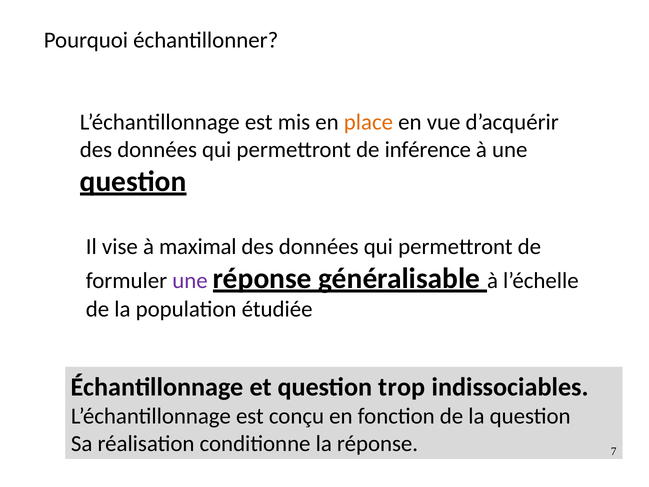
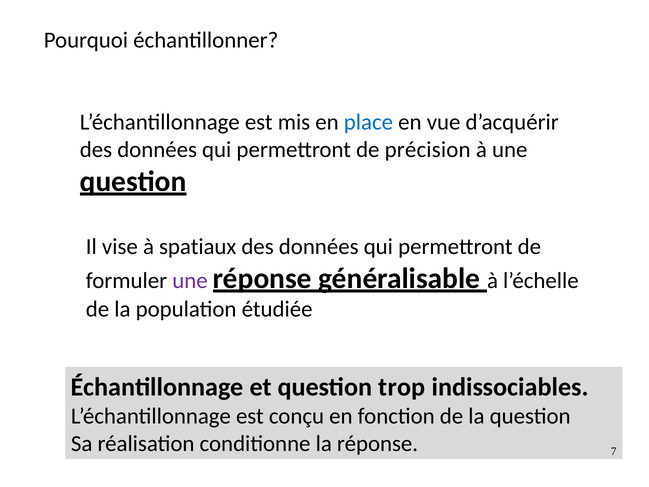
place colour: orange -> blue
inférence: inférence -> précision
maximal: maximal -> spatiaux
